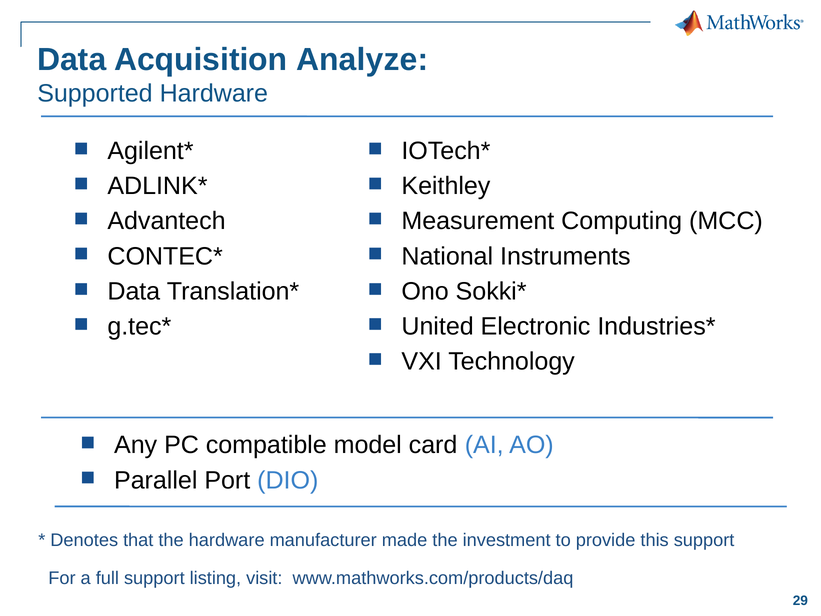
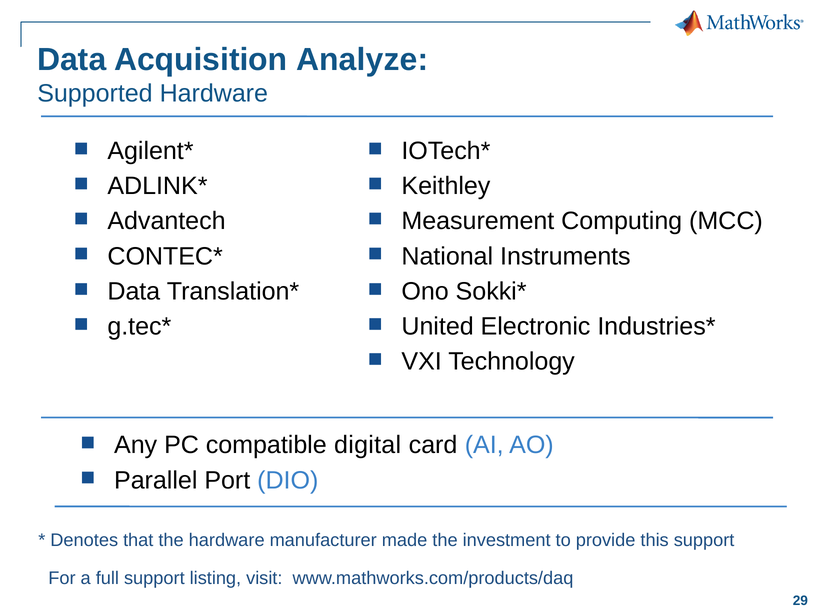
model: model -> digital
